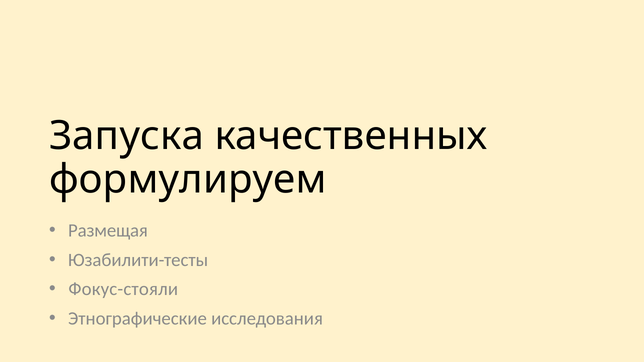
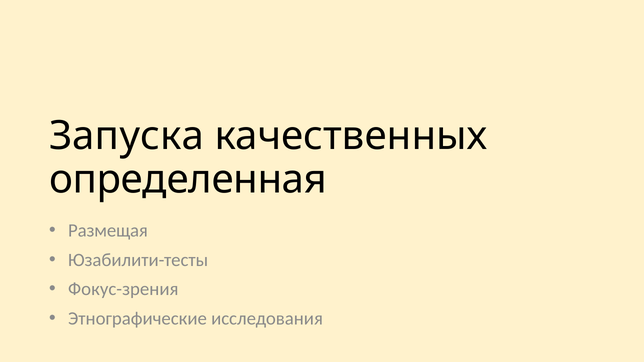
формулируем: формулируем -> определенная
Фокус-стояли: Фокус-стояли -> Фокус-зрения
